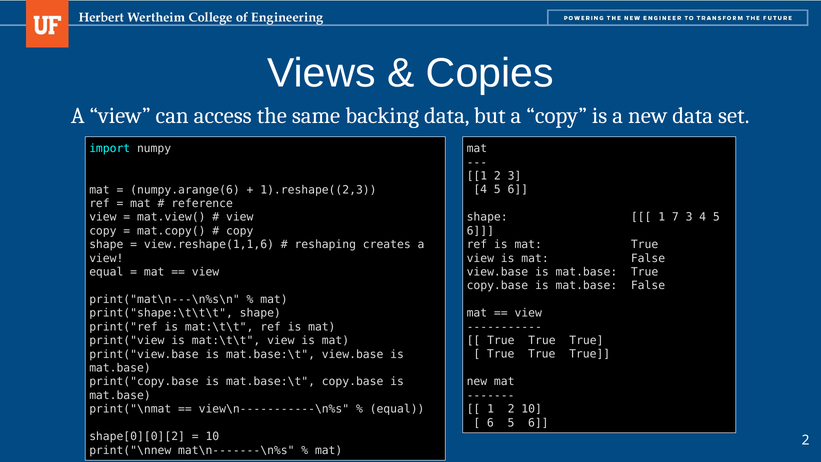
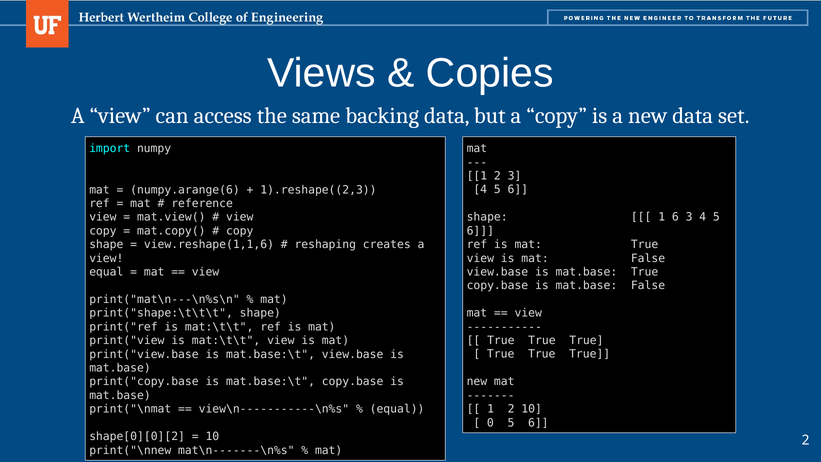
1 7: 7 -> 6
6 at (490, 423): 6 -> 0
